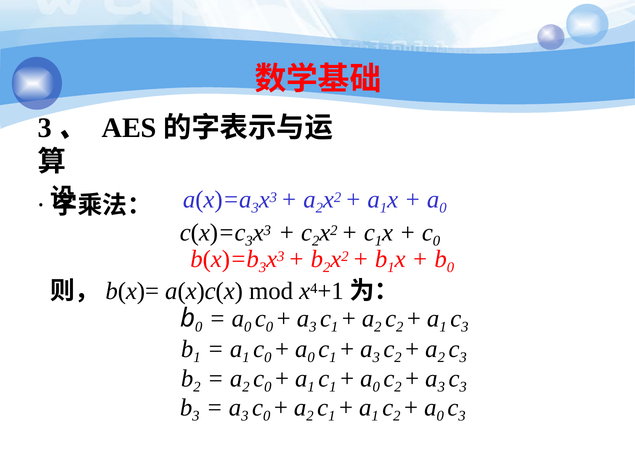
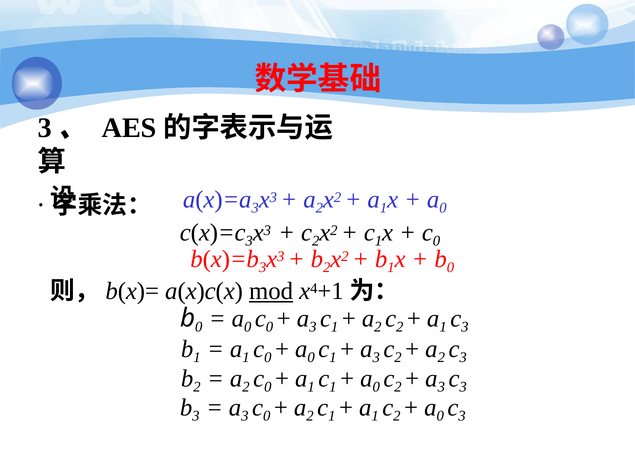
mod underline: none -> present
